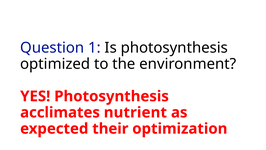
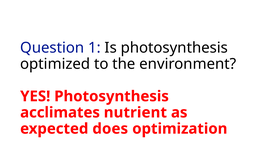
their: their -> does
